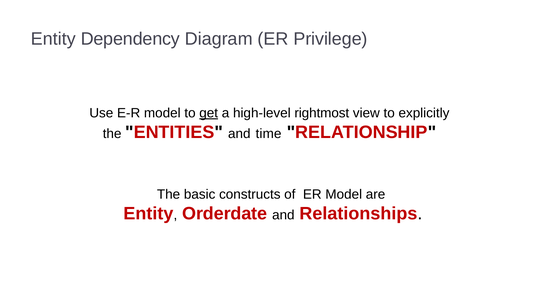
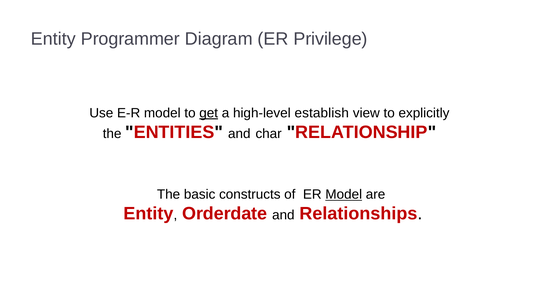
Dependency: Dependency -> Programmer
rightmost: rightmost -> establish
time: time -> char
Model at (344, 195) underline: none -> present
